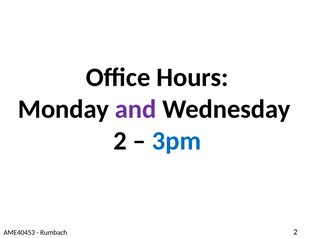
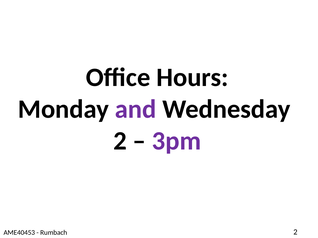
3pm colour: blue -> purple
